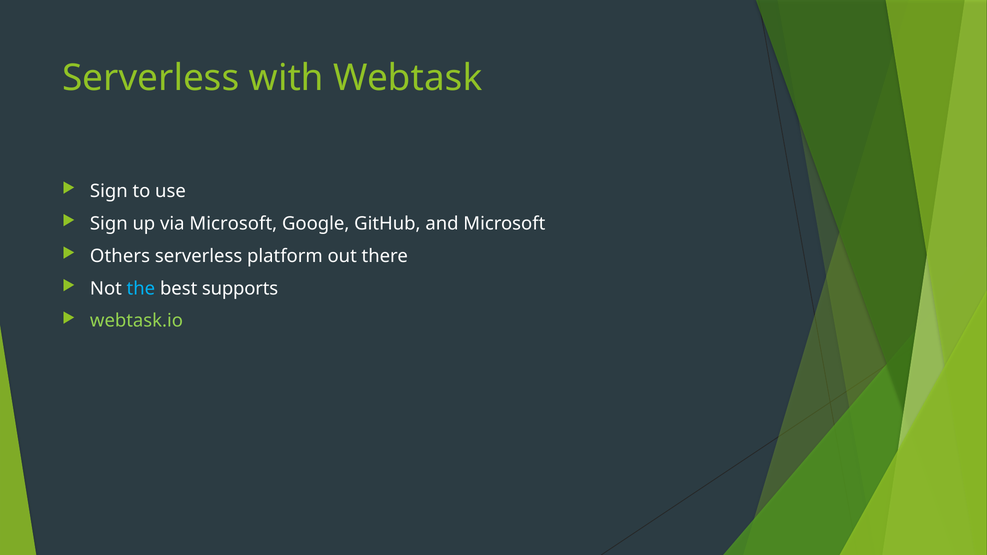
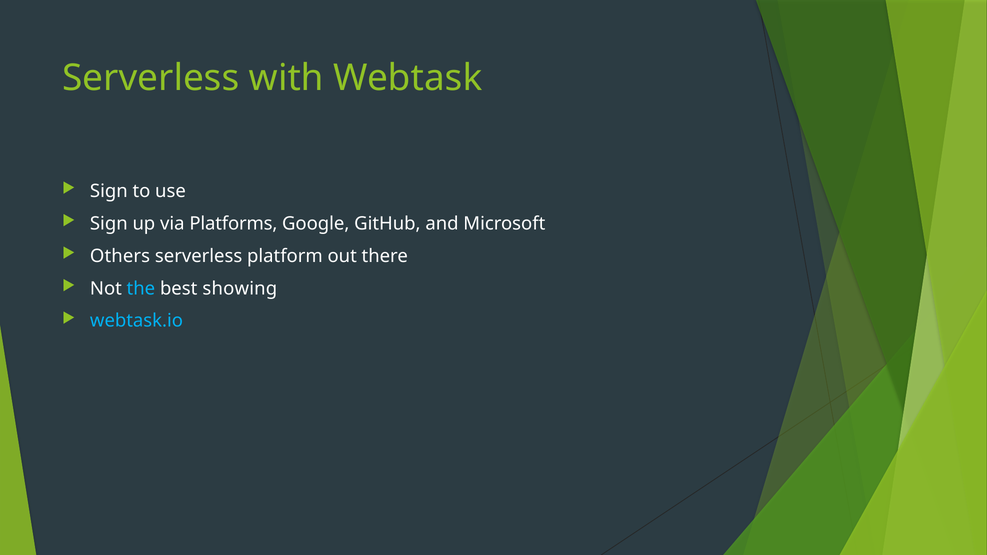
via Microsoft: Microsoft -> Platforms
supports: supports -> showing
webtask.io colour: light green -> light blue
